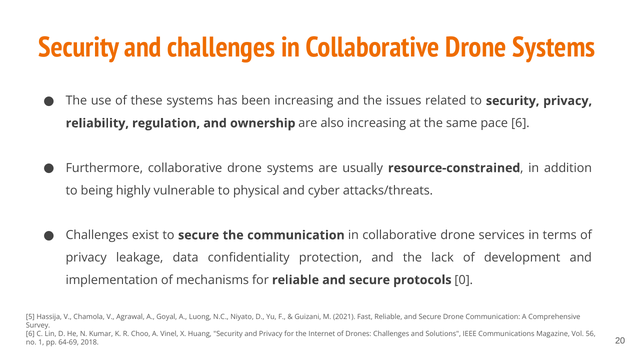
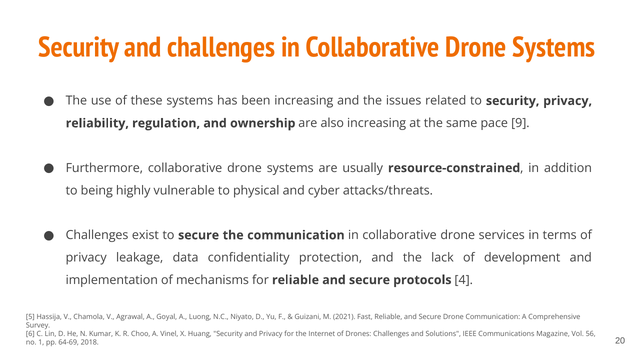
pace 6: 6 -> 9
0: 0 -> 4
